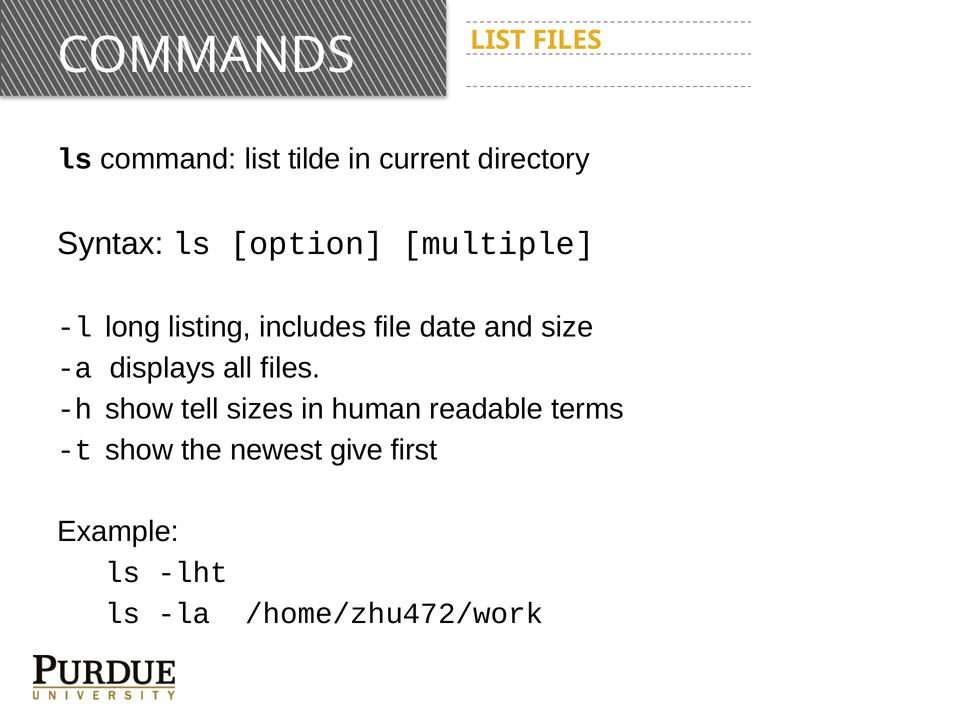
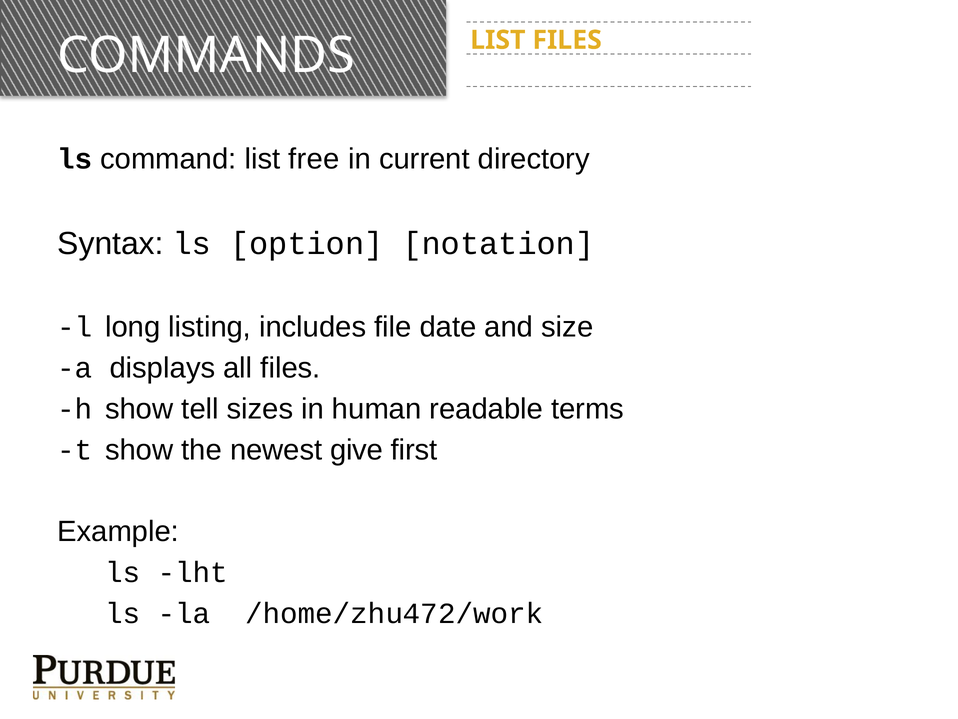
tilde: tilde -> free
multiple: multiple -> notation
